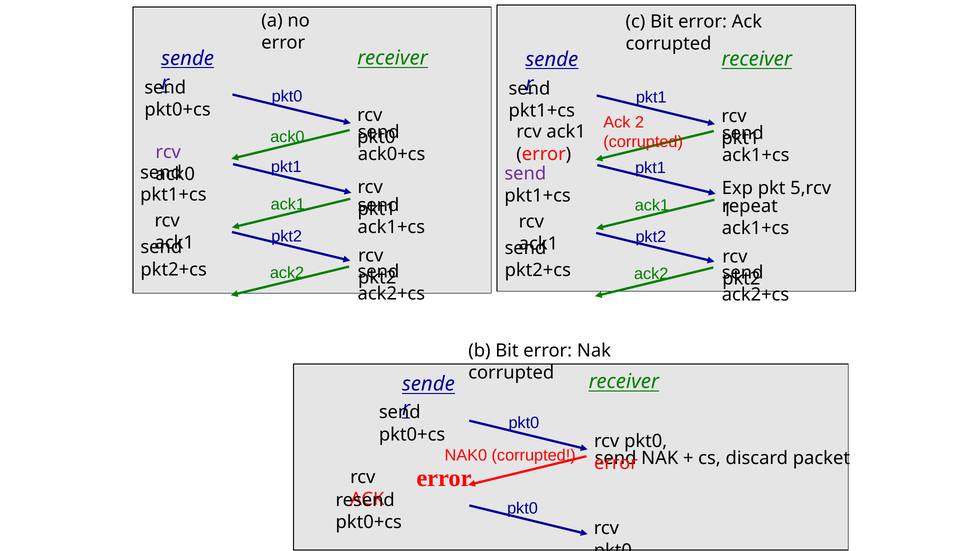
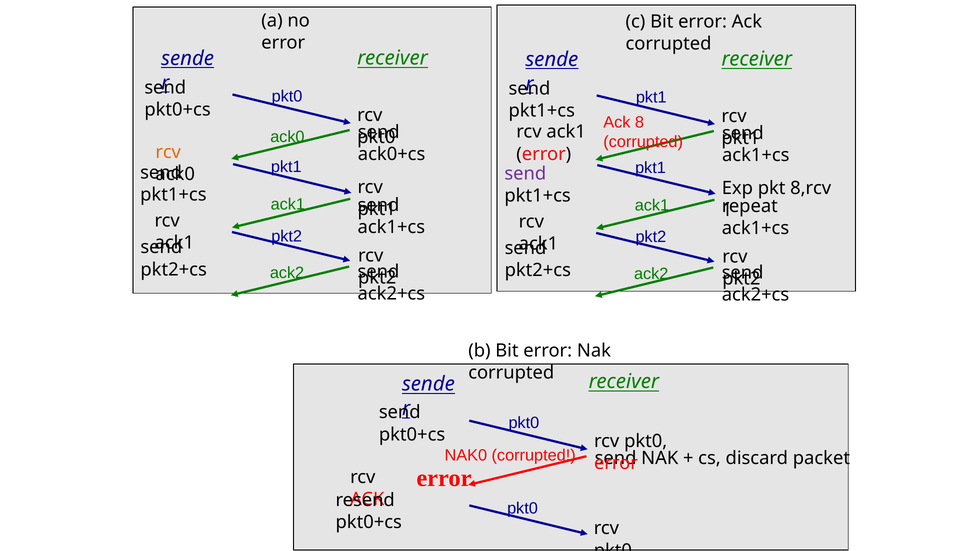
2: 2 -> 8
rcv at (168, 152) colour: purple -> orange
5,rcv: 5,rcv -> 8,rcv
